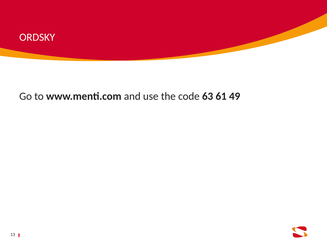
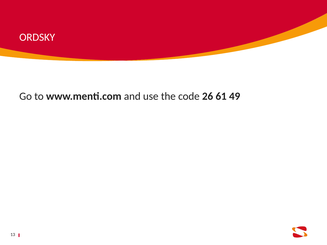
63: 63 -> 26
